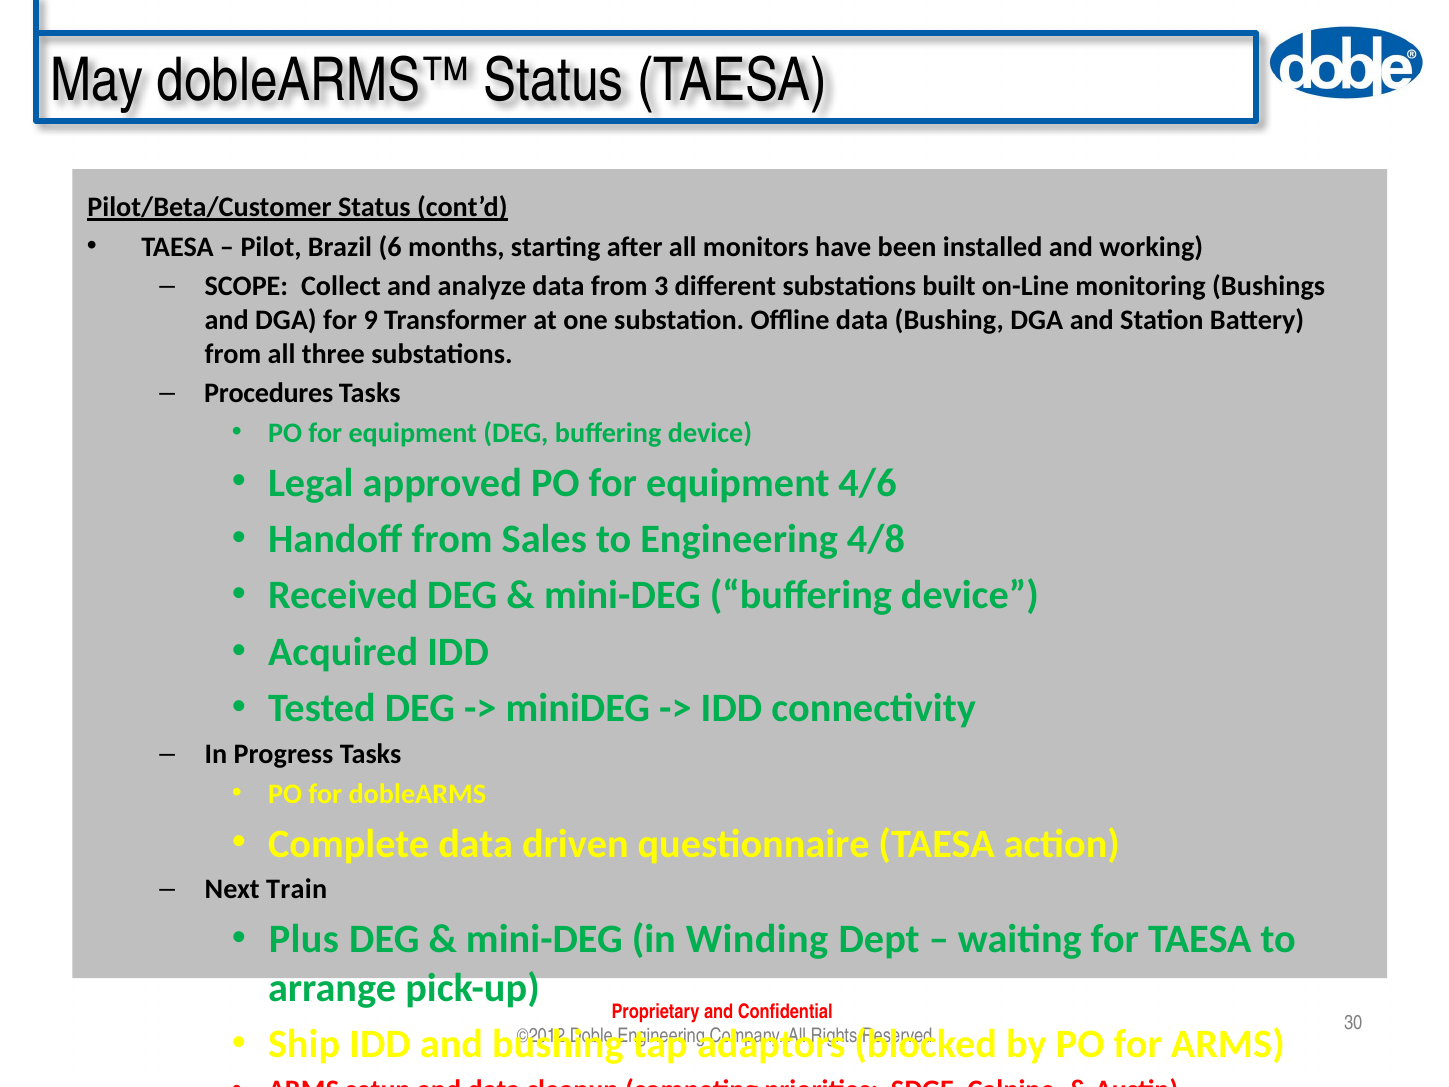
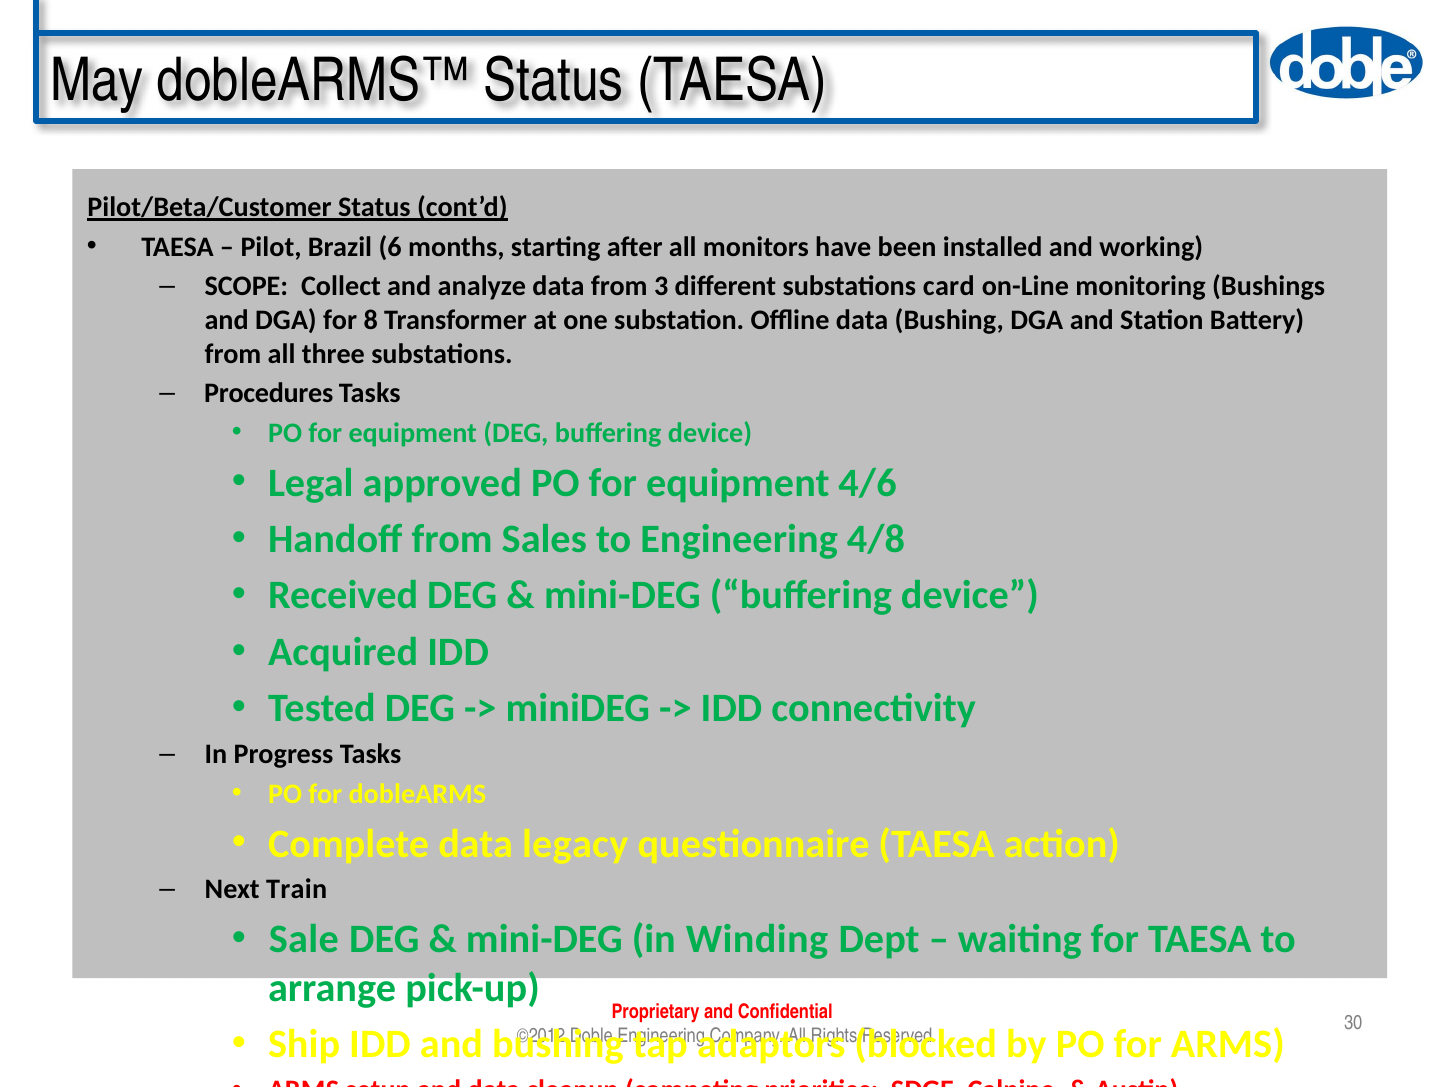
built: built -> card
9: 9 -> 8
driven: driven -> legacy
Plus: Plus -> Sale
